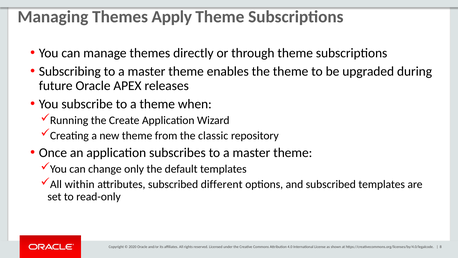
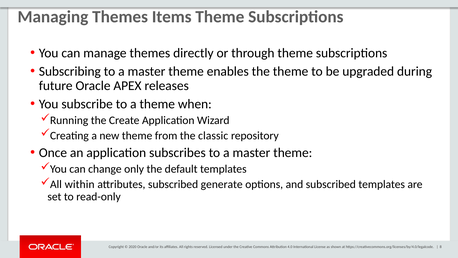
Apply: Apply -> Items
different: different -> generate
